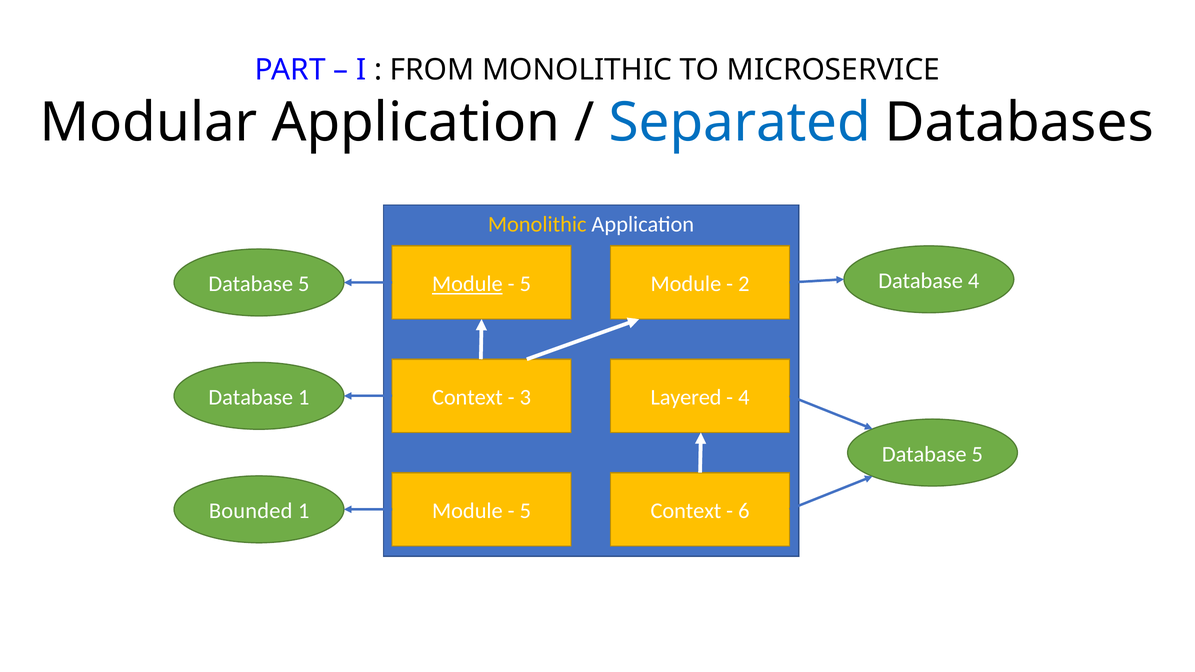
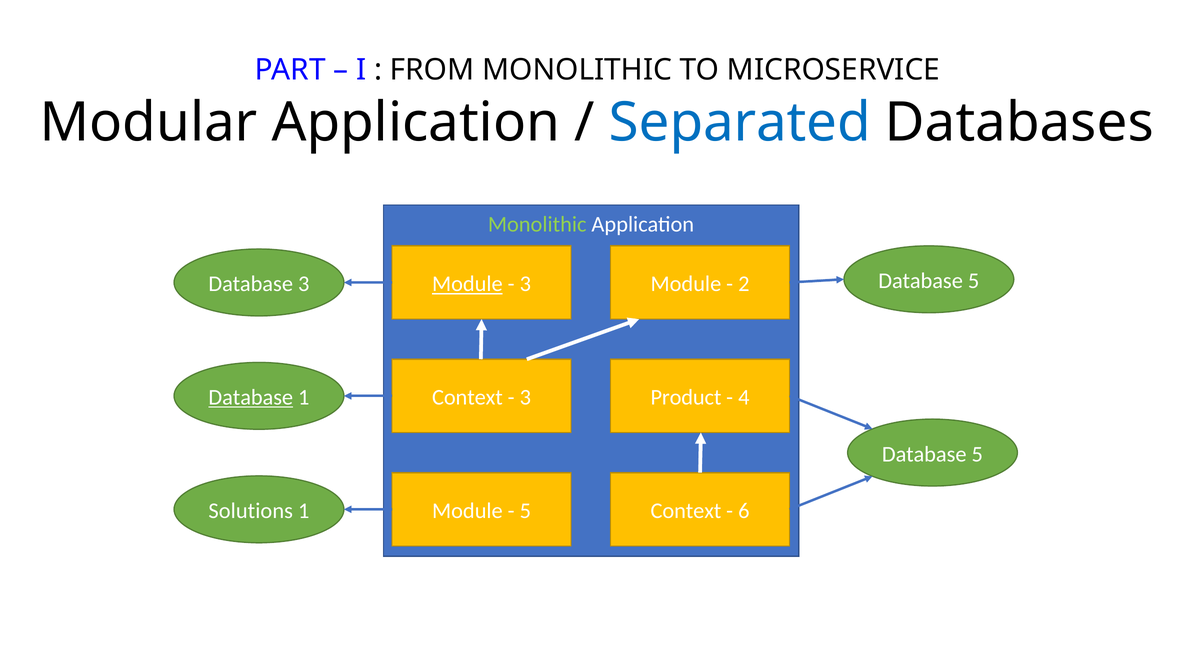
Monolithic at (537, 225) colour: yellow -> light green
4 at (974, 281): 4 -> 5
5 at (304, 284): 5 -> 3
5 at (525, 284): 5 -> 3
Database at (251, 398) underline: none -> present
Layered: Layered -> Product
Bounded: Bounded -> Solutions
